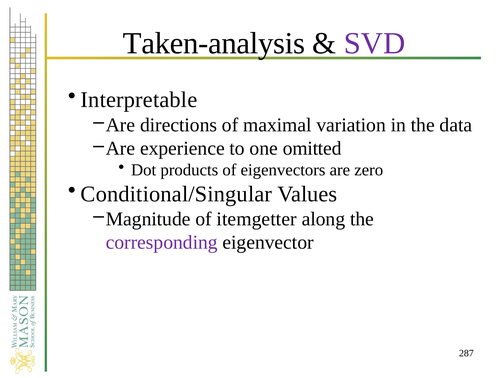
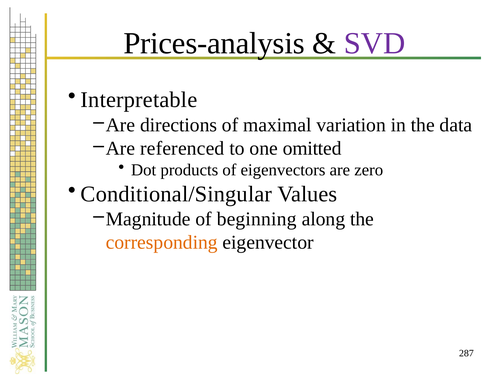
Taken-analysis: Taken-analysis -> Prices-analysis
experience: experience -> referenced
itemgetter: itemgetter -> beginning
corresponding colour: purple -> orange
